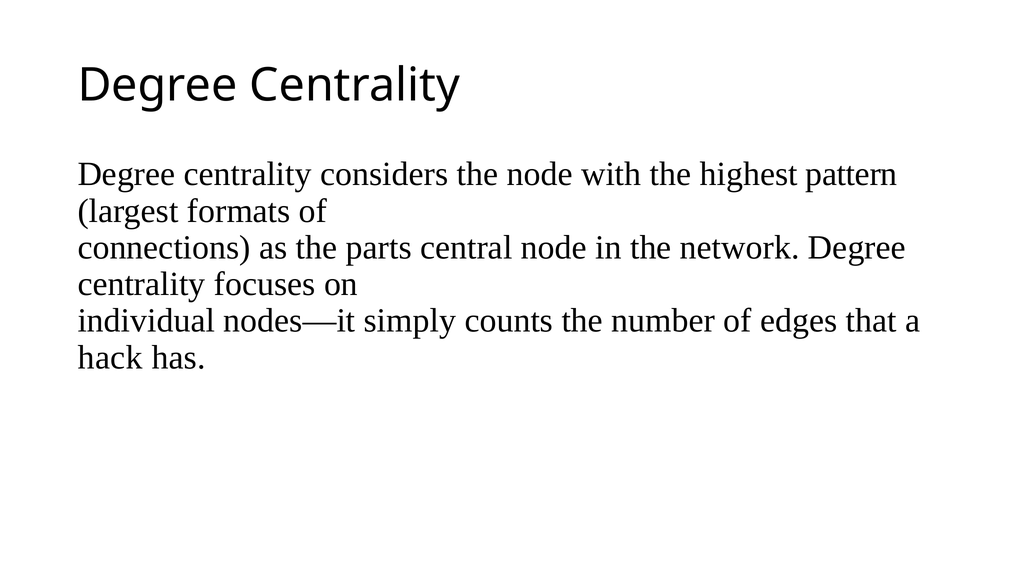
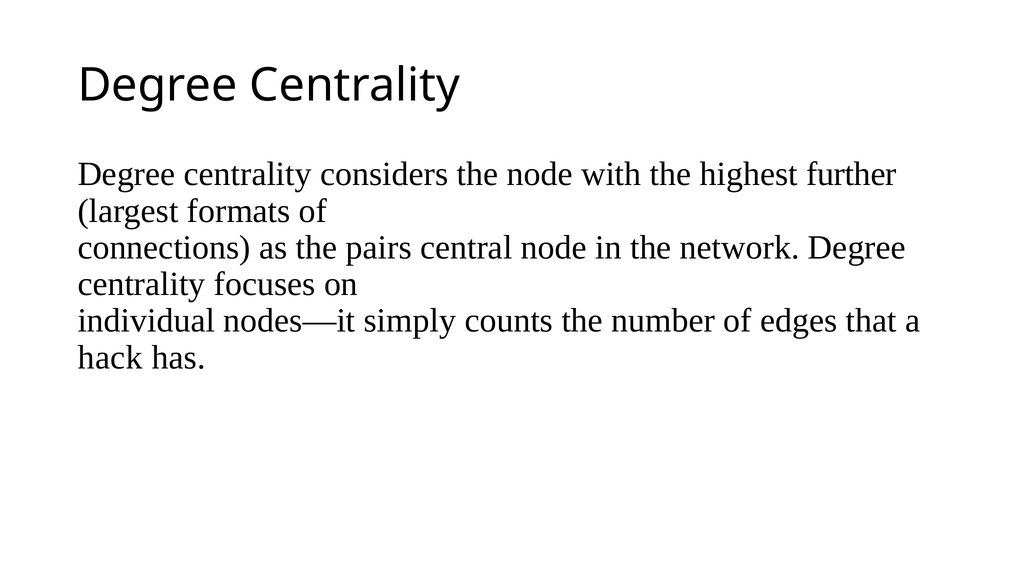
pattern: pattern -> further
parts: parts -> pairs
